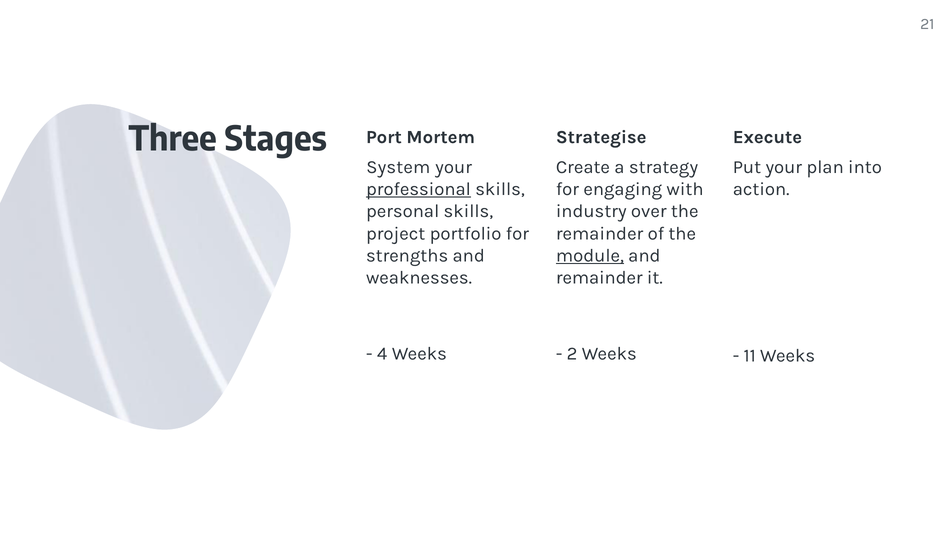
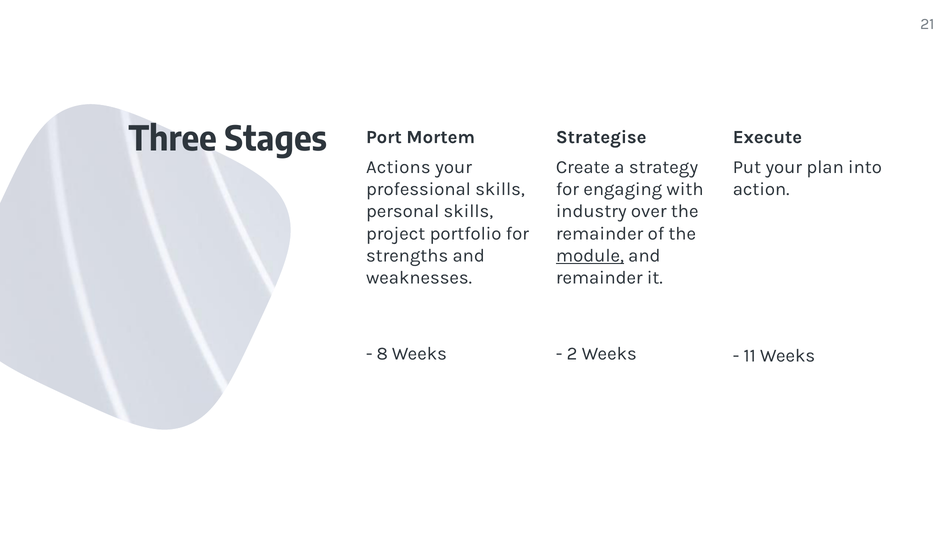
System: System -> Actions
professional underline: present -> none
4: 4 -> 8
